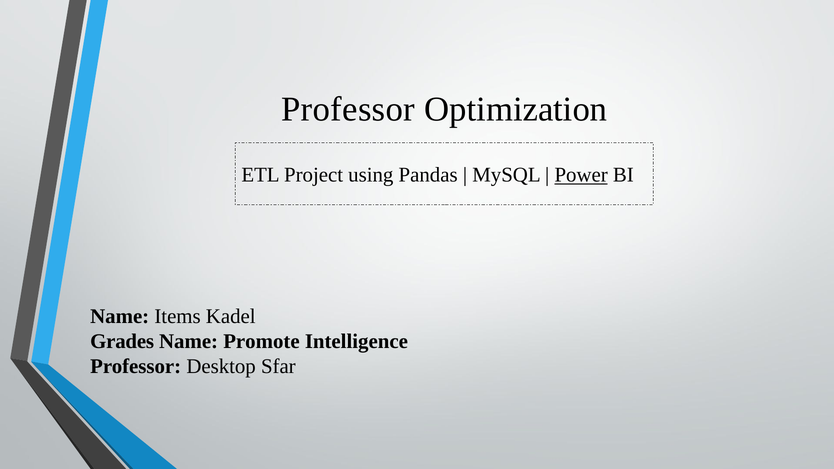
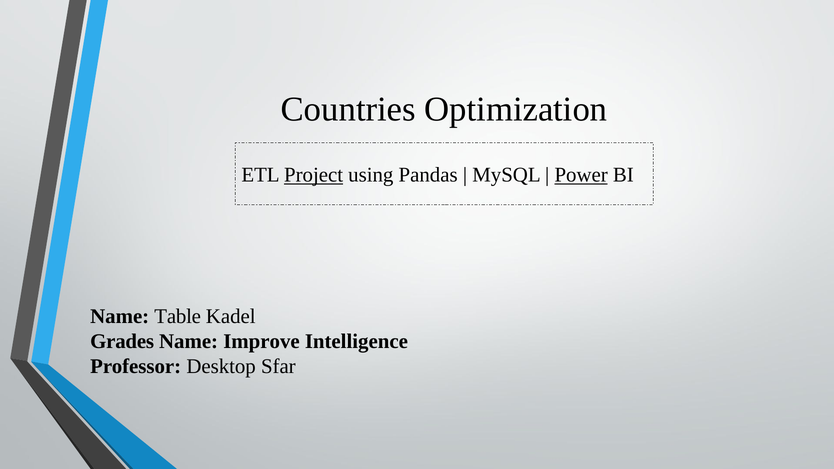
Professor at (348, 109): Professor -> Countries
Project underline: none -> present
Items: Items -> Table
Promote: Promote -> Improve
